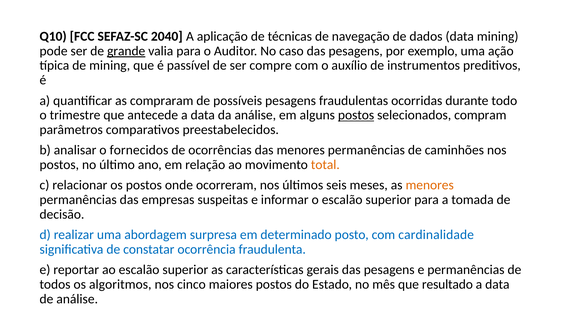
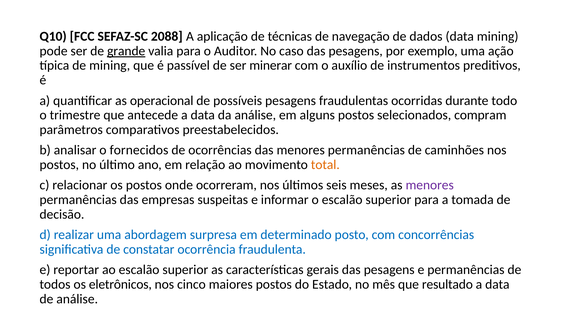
2040: 2040 -> 2088
compre: compre -> minerar
compraram: compraram -> operacional
postos at (356, 115) underline: present -> none
menores at (430, 185) colour: orange -> purple
cardinalidade: cardinalidade -> concorrências
algoritmos: algoritmos -> eletrônicos
